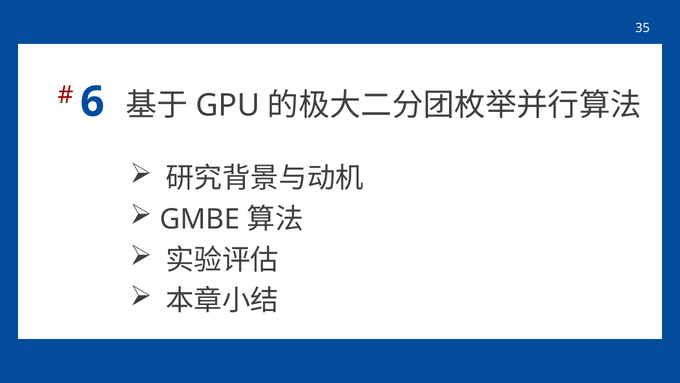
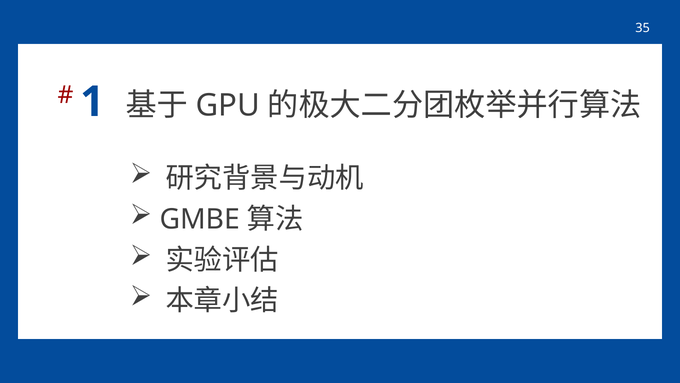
6: 6 -> 1
